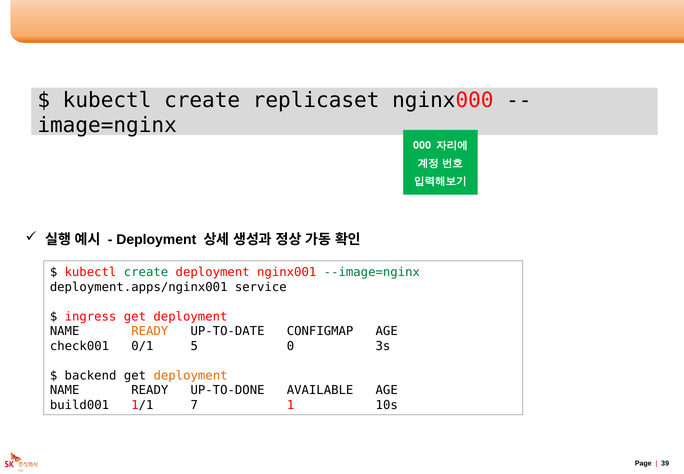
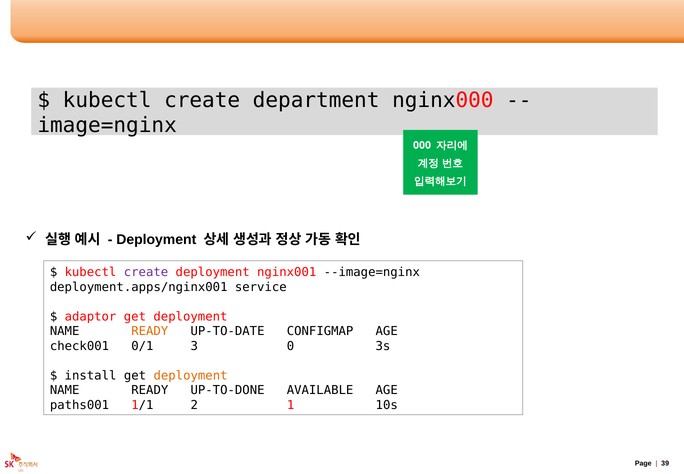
replicaset: replicaset -> department
create at (146, 272) colour: green -> purple
--image=nginx colour: green -> black
ingress: ingress -> adaptor
5: 5 -> 3
backend: backend -> install
build001: build001 -> paths001
7: 7 -> 2
